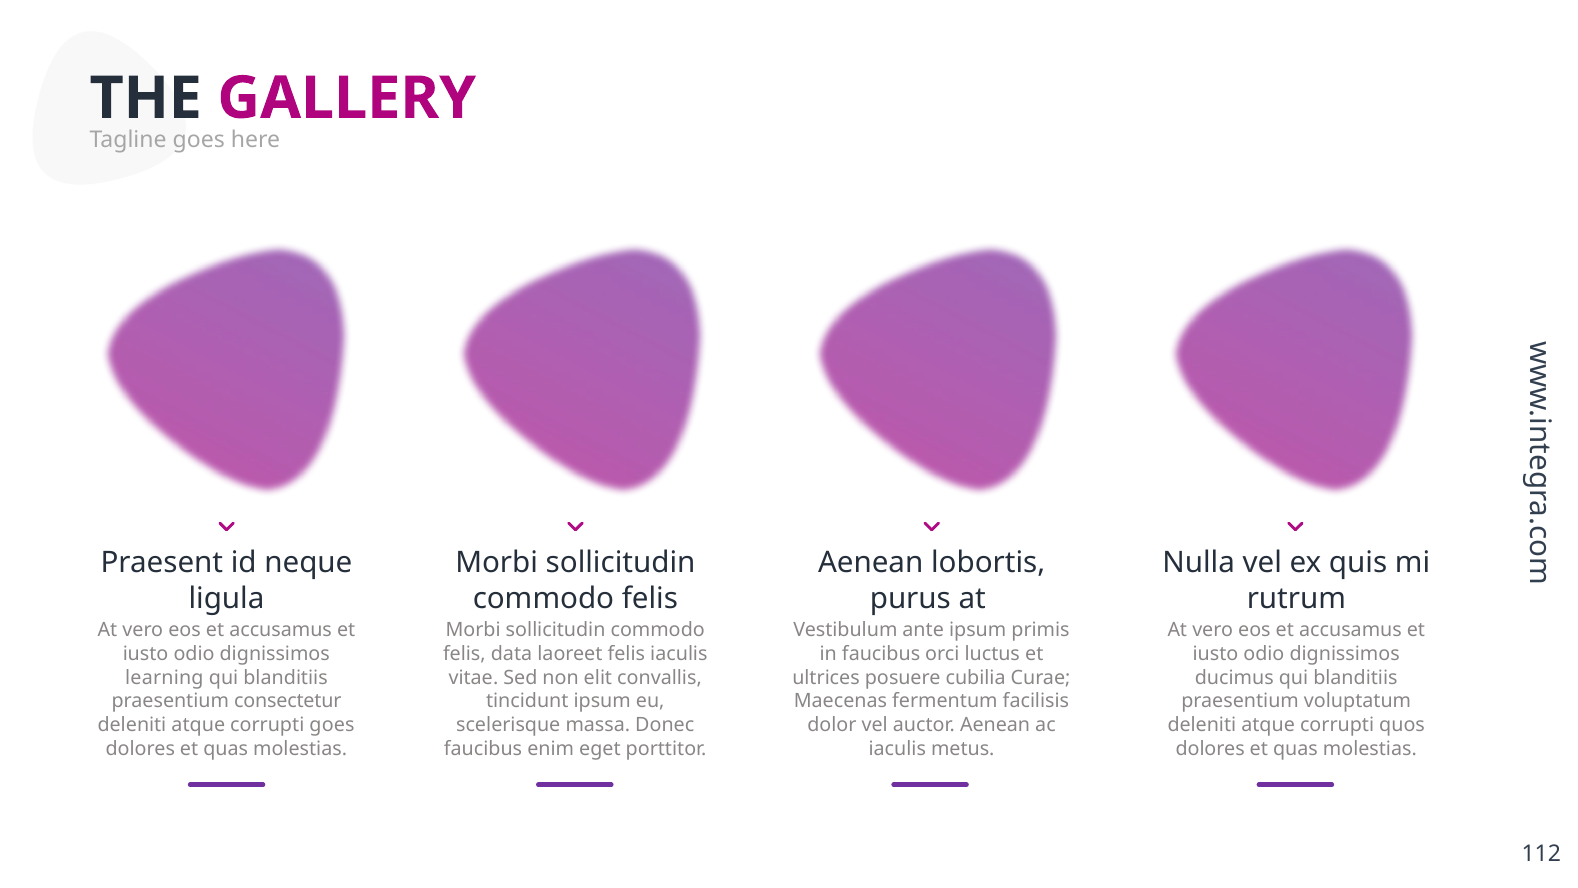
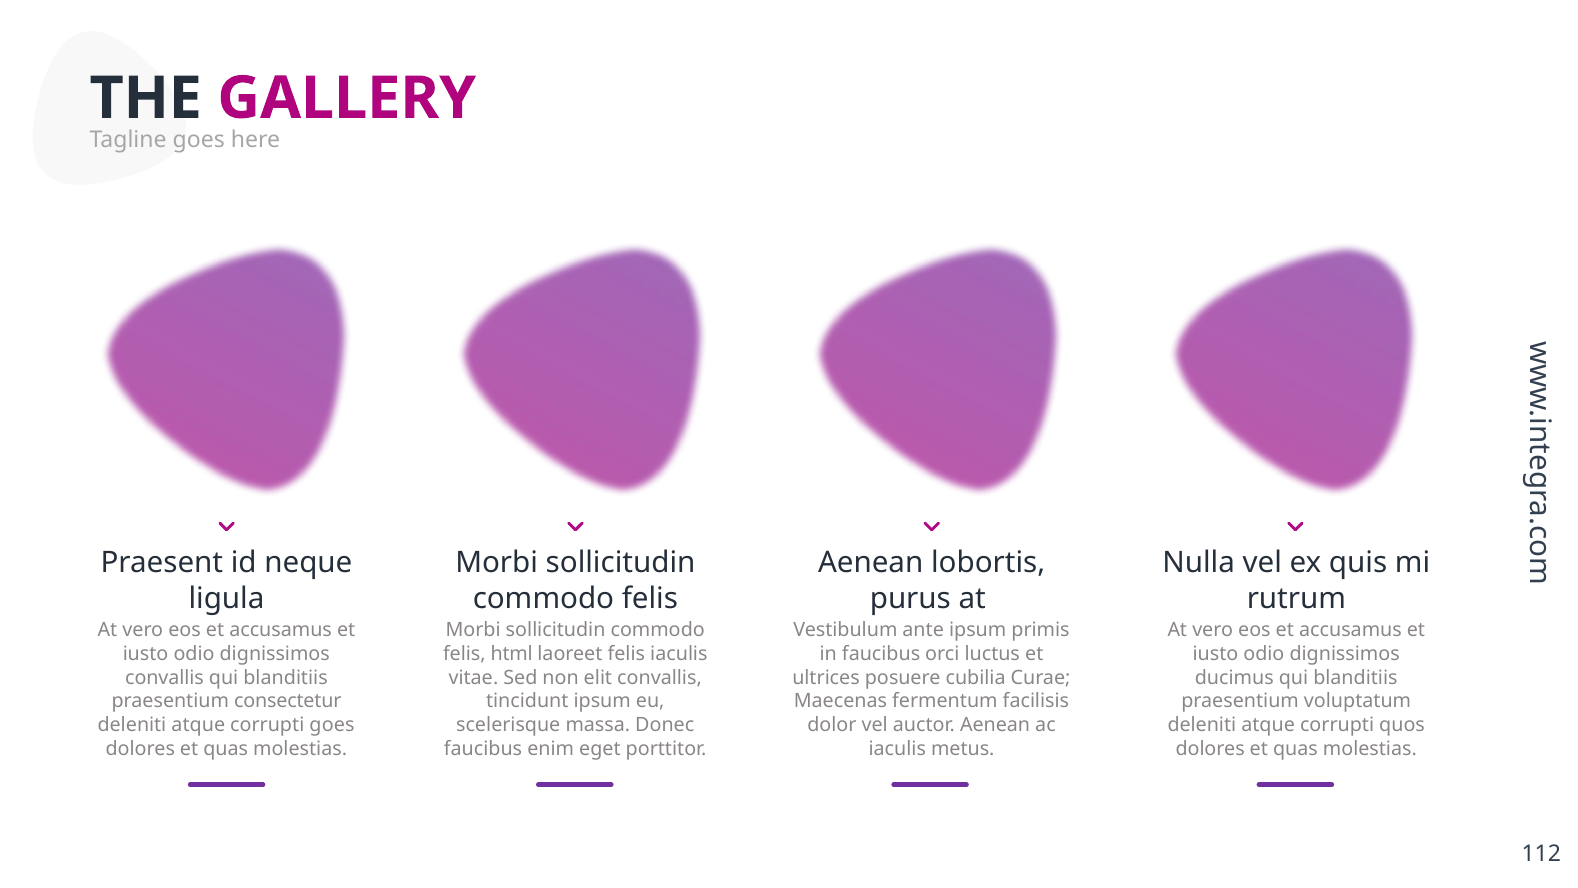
data: data -> html
learning at (164, 677): learning -> convallis
